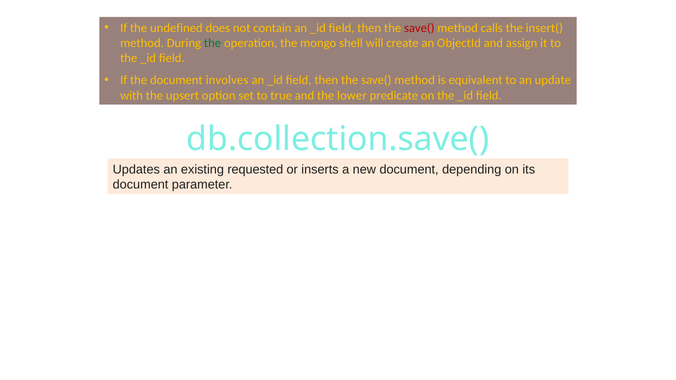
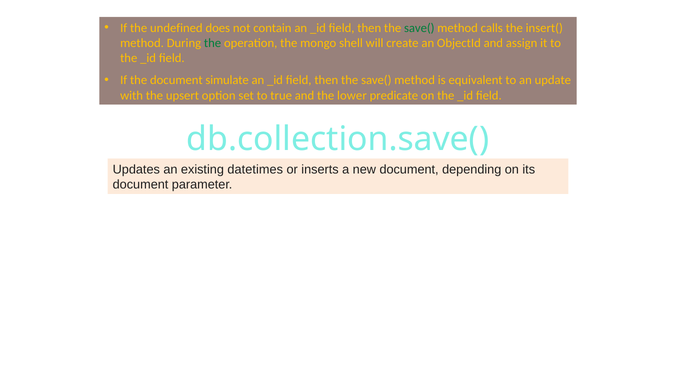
save( at (419, 28) colour: red -> green
involves: involves -> simulate
requested: requested -> datetimes
